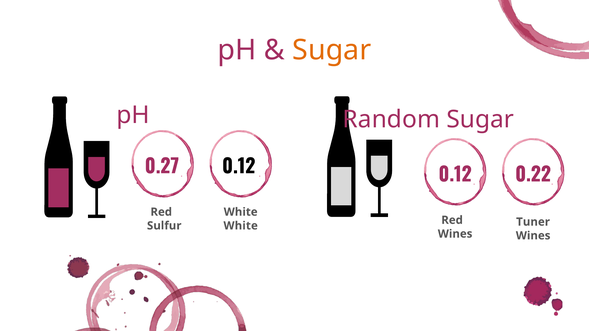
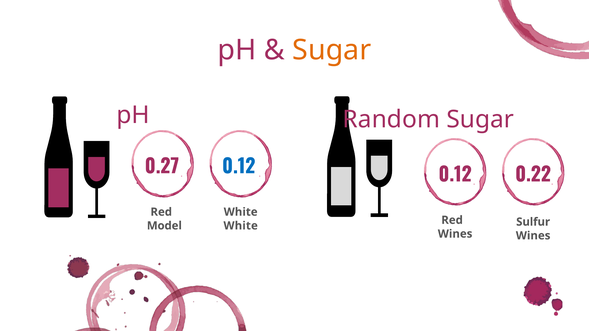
0.12 at (239, 167) colour: black -> blue
Tuner: Tuner -> Sulfur
Sulfur: Sulfur -> Model
